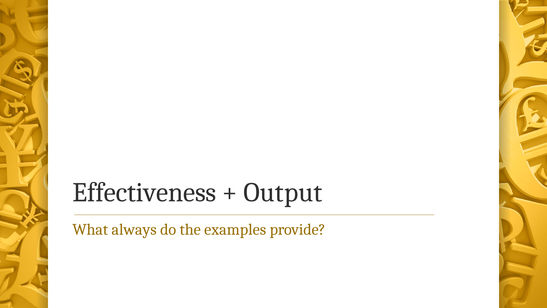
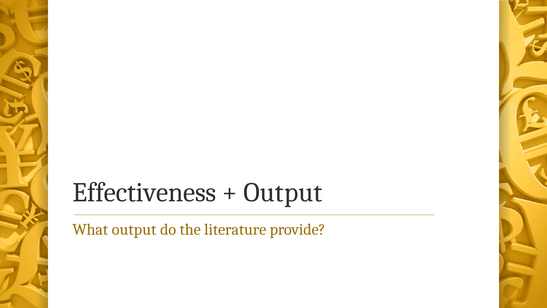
What always: always -> output
examples: examples -> literature
